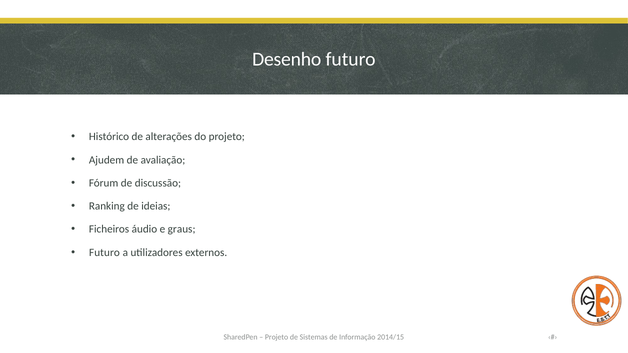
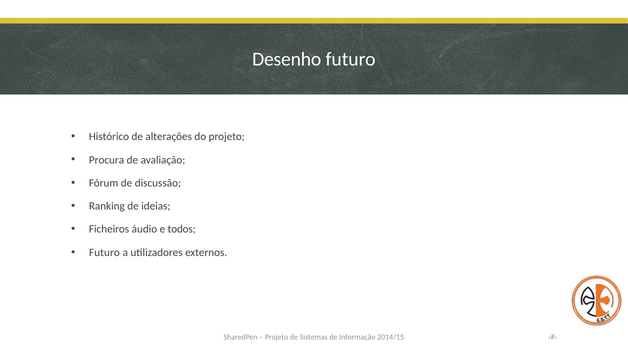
Ajudem: Ajudem -> Procura
graus: graus -> todos
